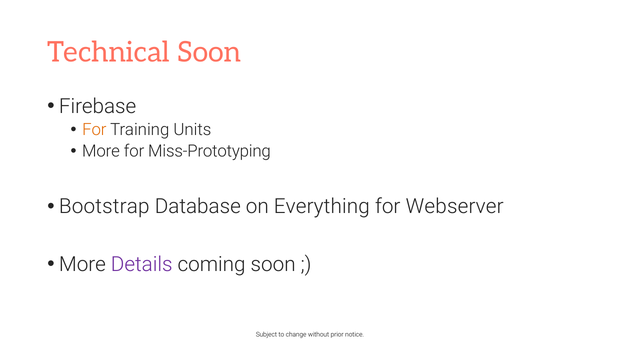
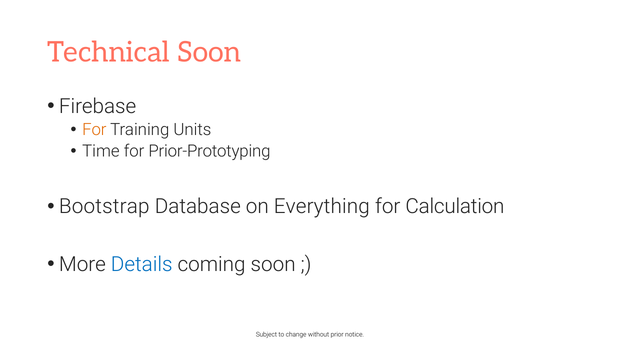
More at (101, 151): More -> Time
Miss-Prototyping: Miss-Prototyping -> Prior-Prototyping
Webserver: Webserver -> Calculation
Details colour: purple -> blue
